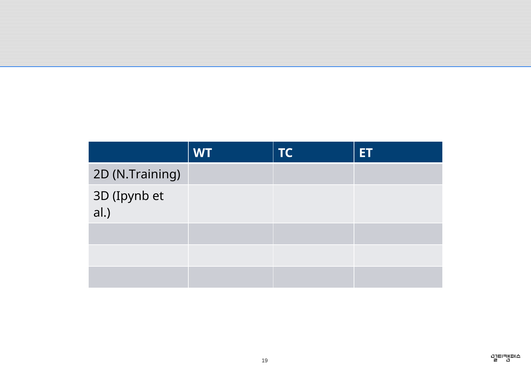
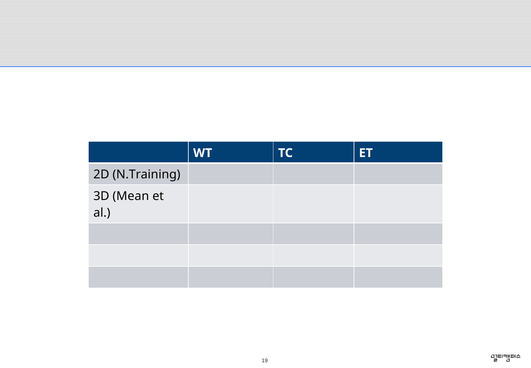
Ipynb: Ipynb -> Mean
